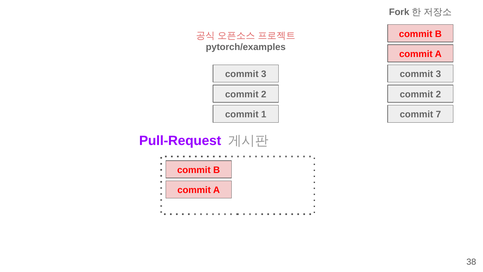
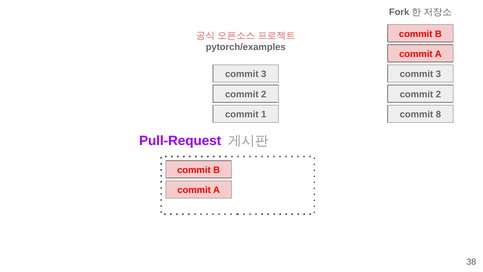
7: 7 -> 8
